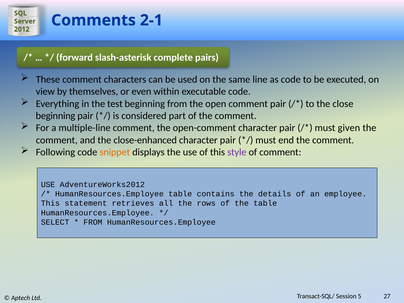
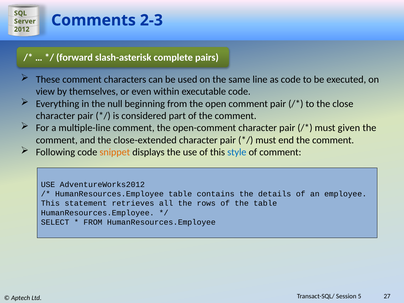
2-1: 2-1 -> 2-3
test: test -> null
beginning at (56, 116): beginning -> character
close-enhanced: close-enhanced -> close-extended
style colour: purple -> blue
